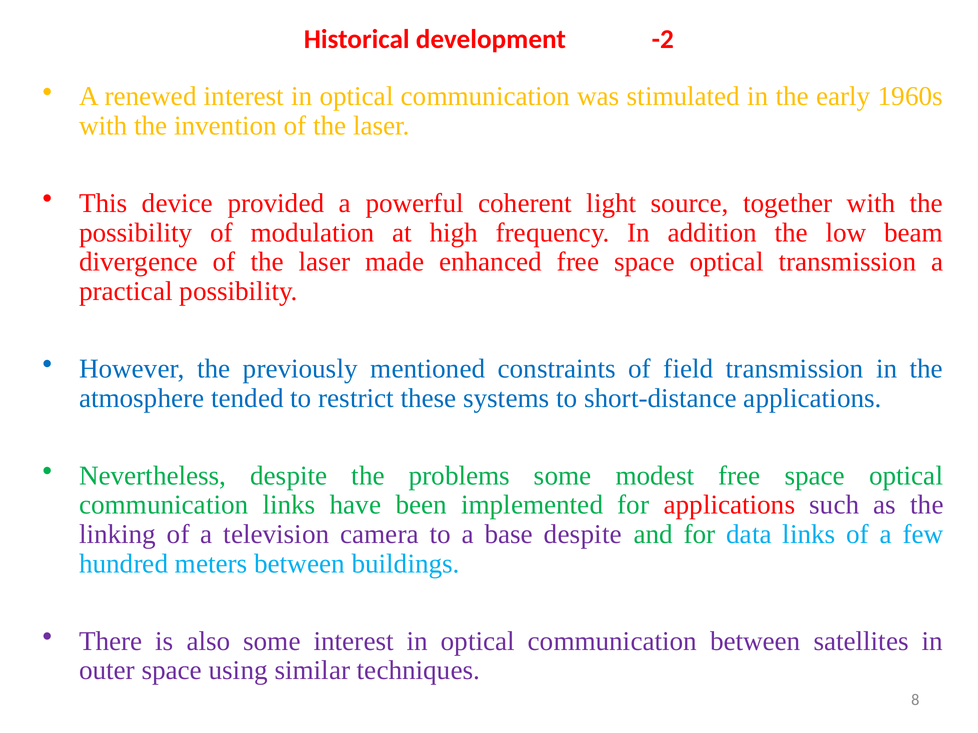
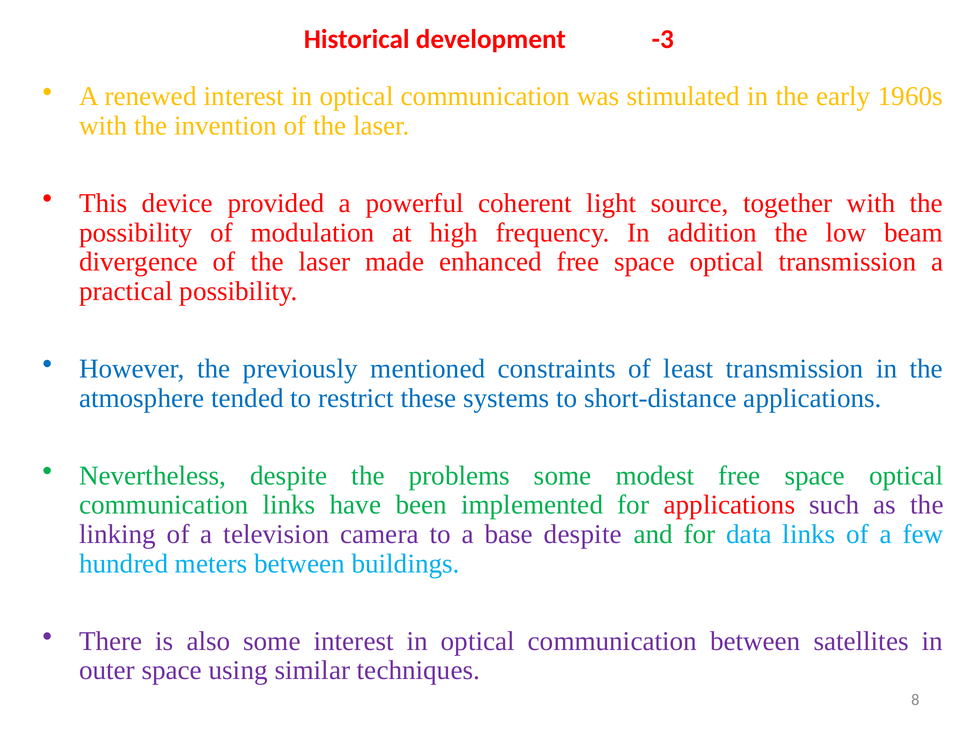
-2: -2 -> -3
field: field -> least
